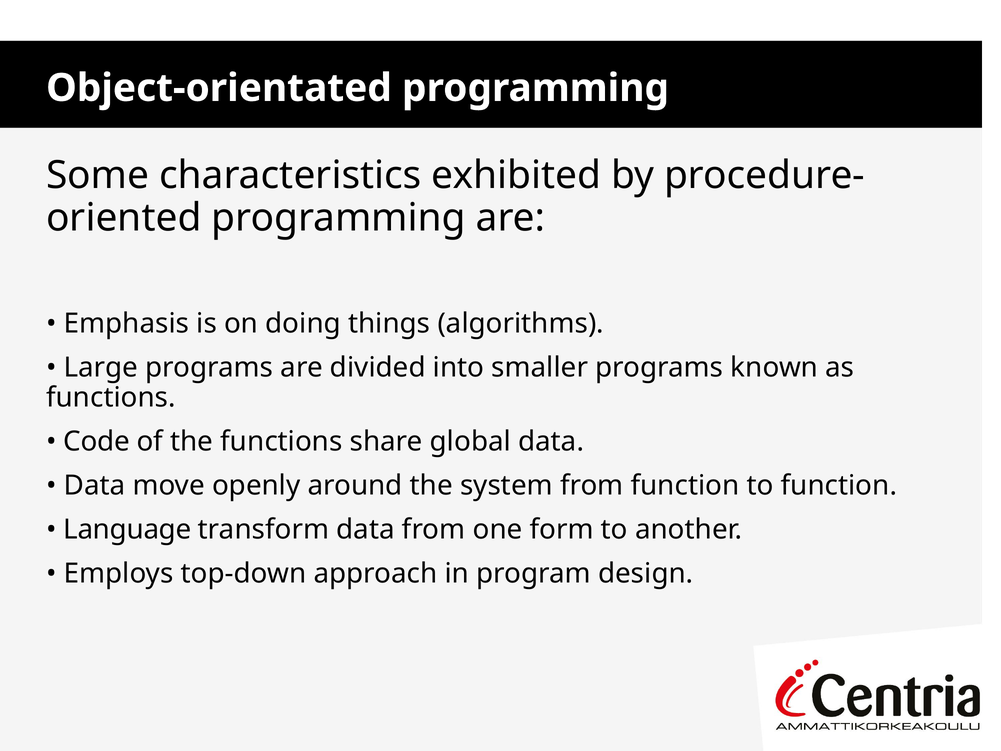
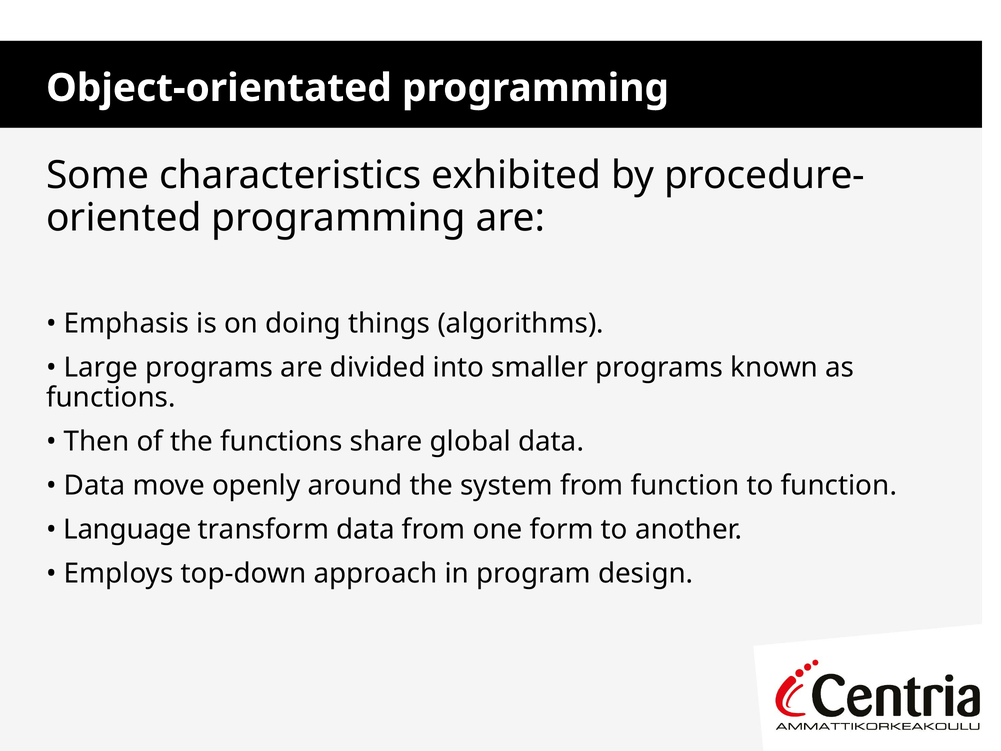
Code: Code -> Then
